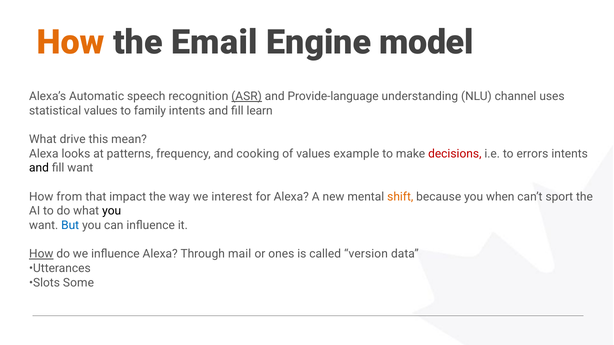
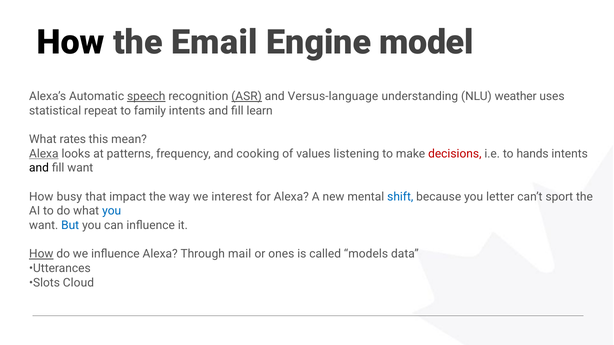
How at (71, 42) colour: orange -> black
speech underline: none -> present
Provide-language: Provide-language -> Versus-language
channel: channel -> weather
statistical values: values -> repeat
drive: drive -> rates
Alexa at (44, 154) underline: none -> present
example: example -> listening
errors: errors -> hands
from: from -> busy
shift colour: orange -> blue
when: when -> letter
you at (112, 211) colour: black -> blue
version: version -> models
Some: Some -> Cloud
